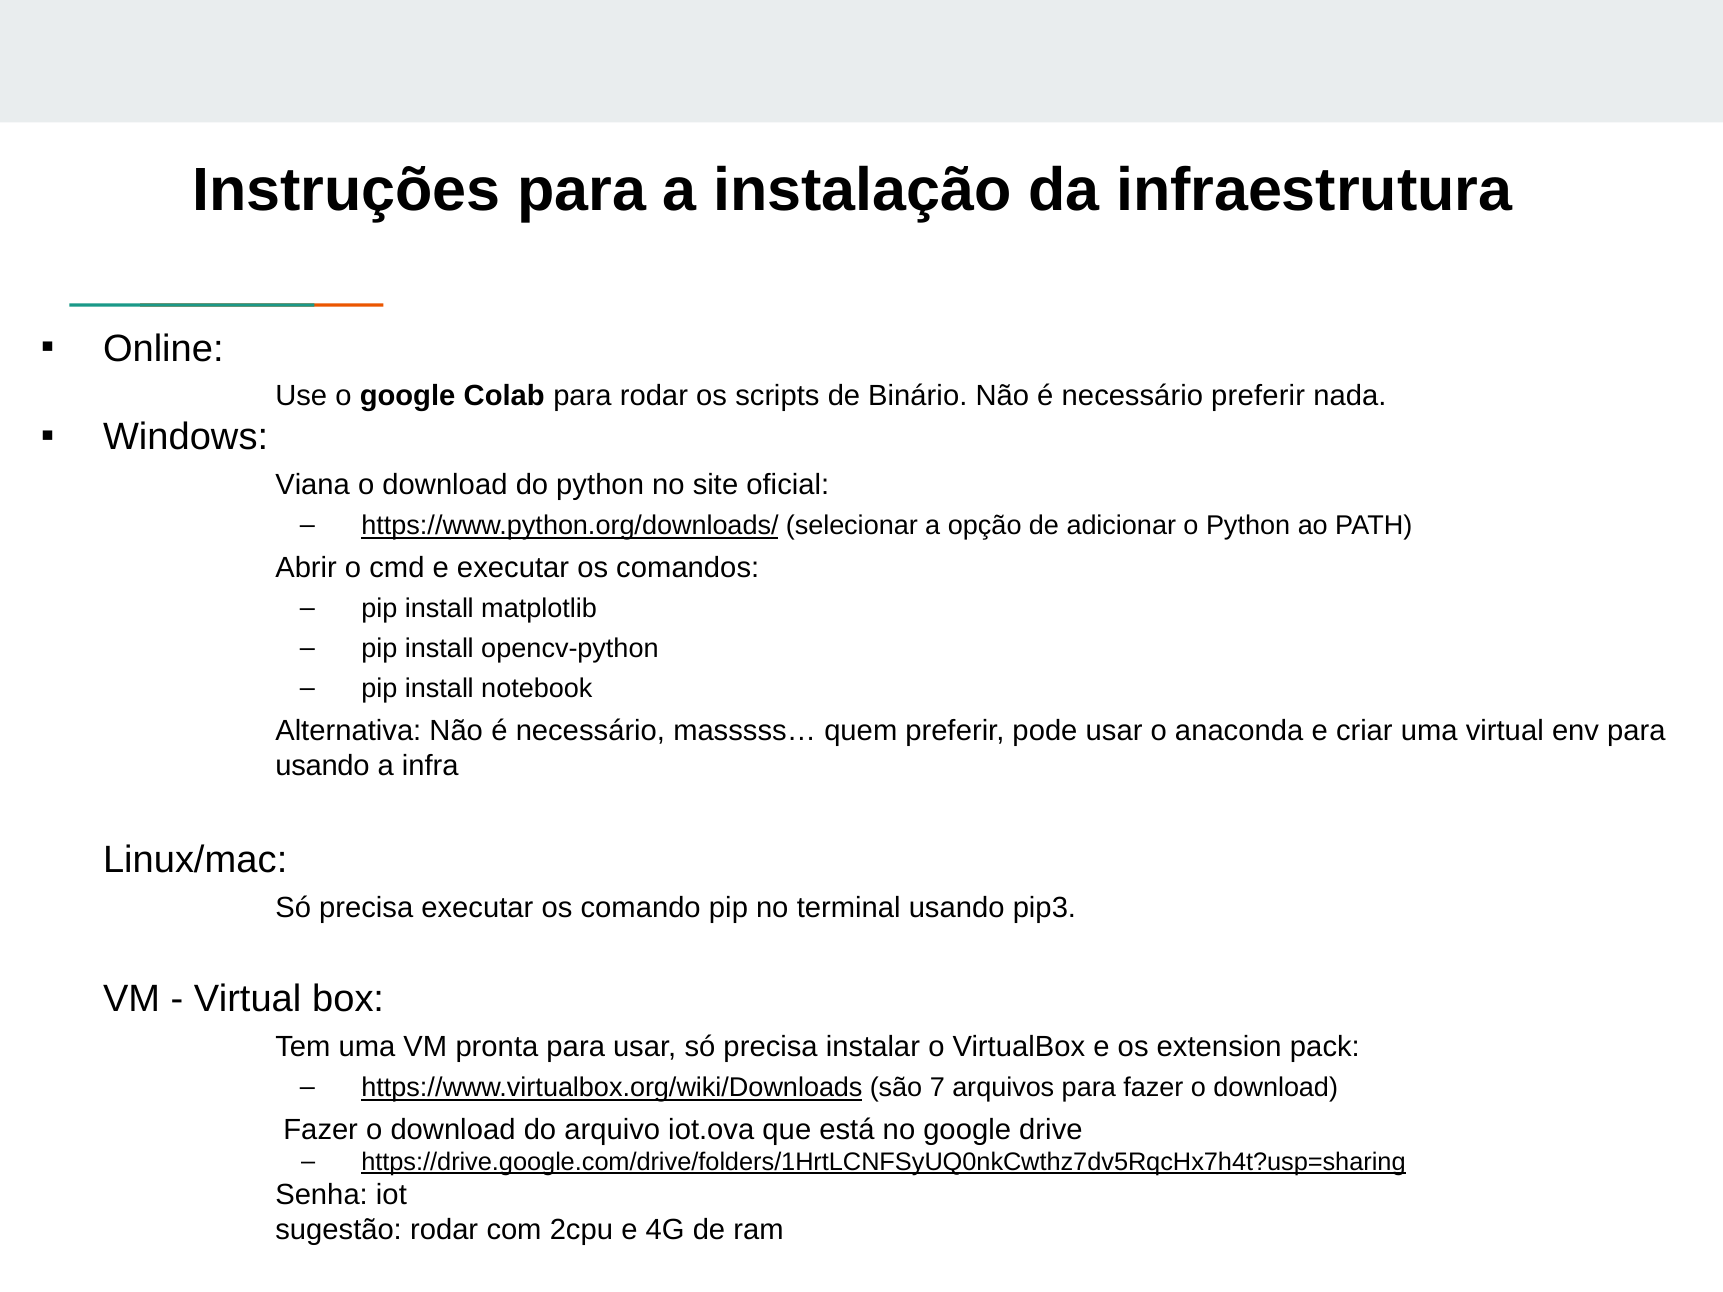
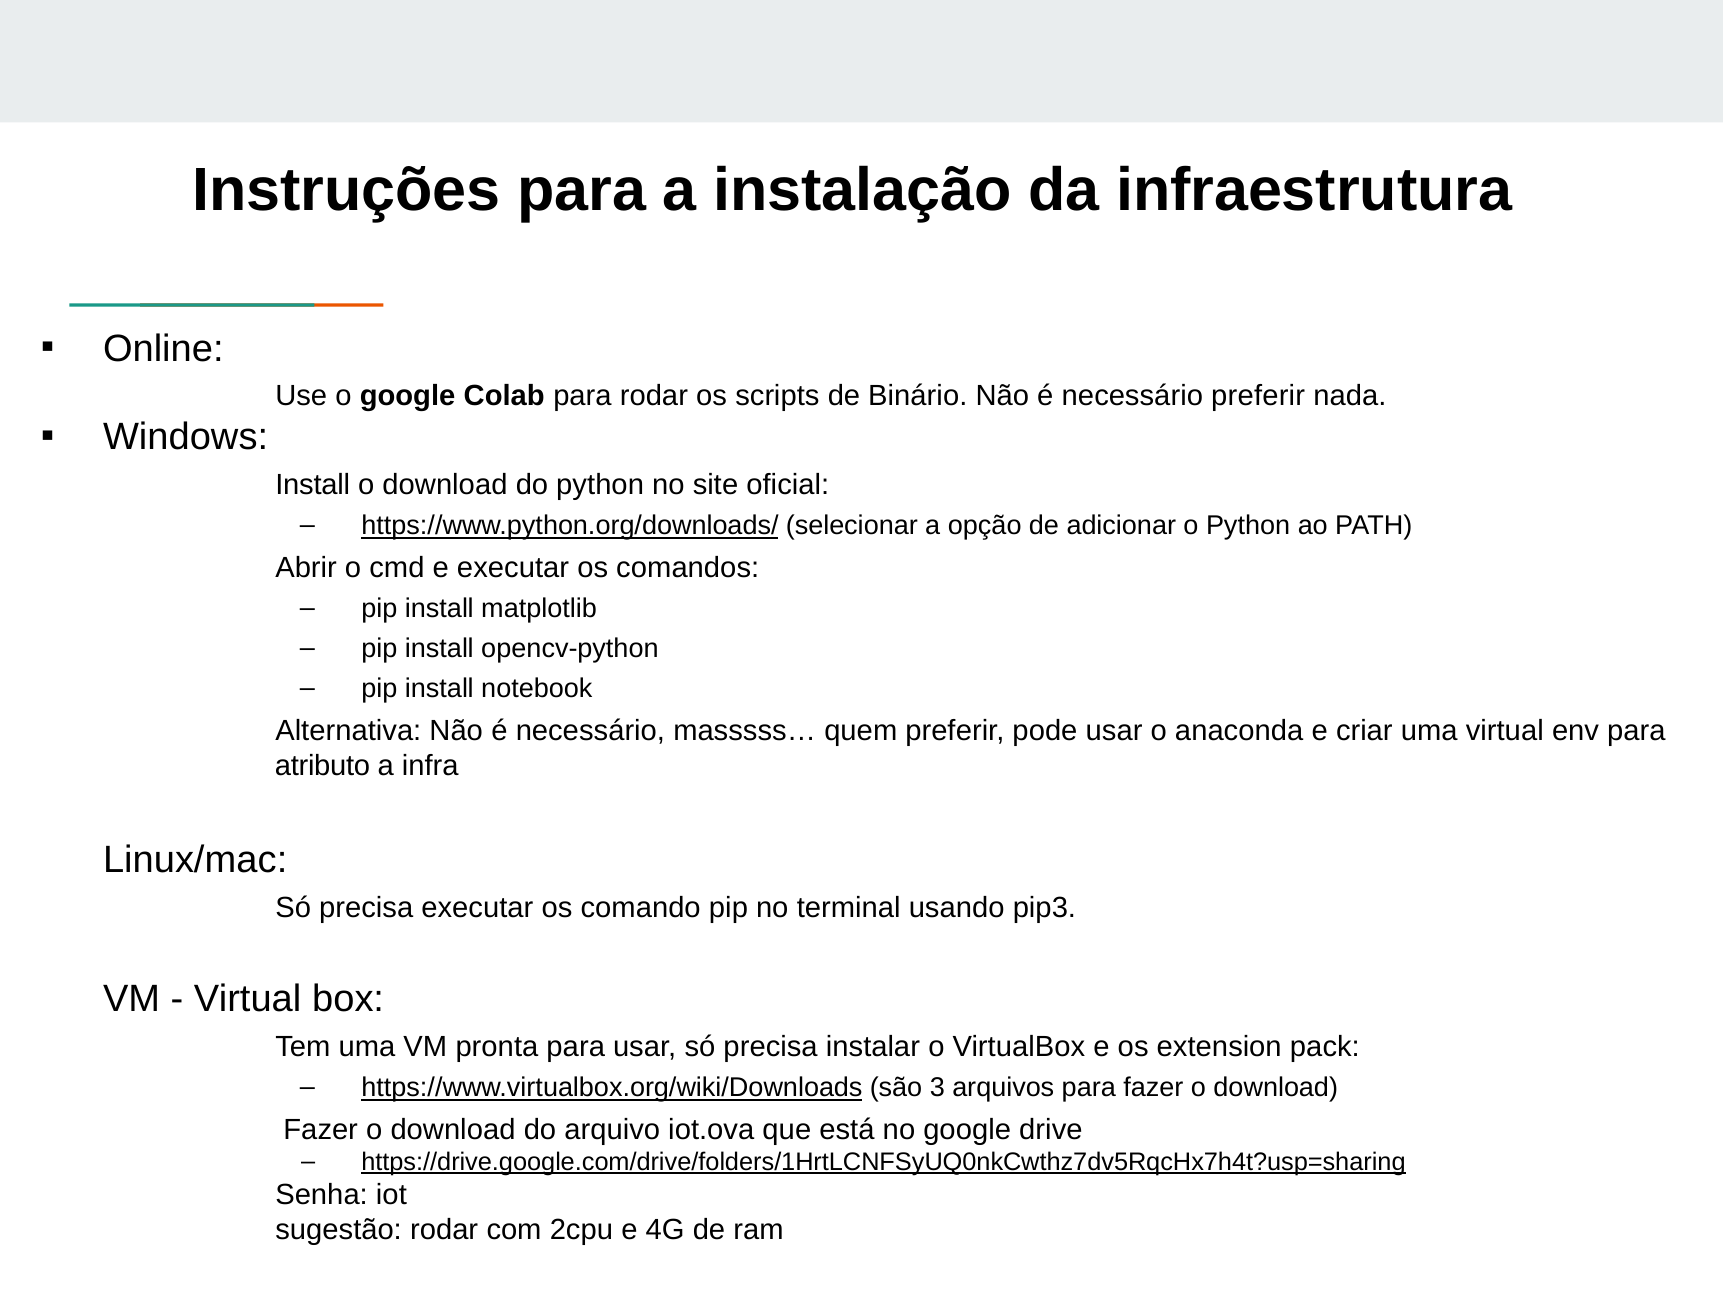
Viana at (313, 485): Viana -> Install
usando at (322, 766): usando -> atributo
7: 7 -> 3
